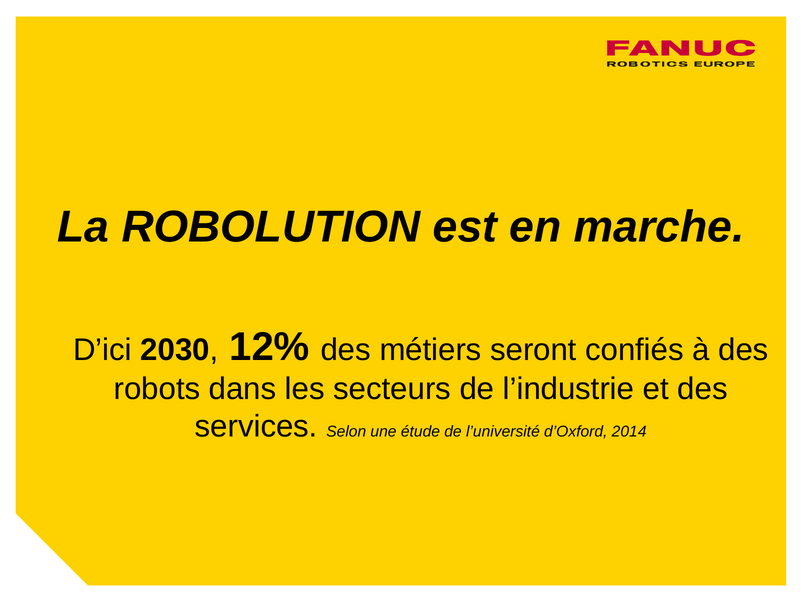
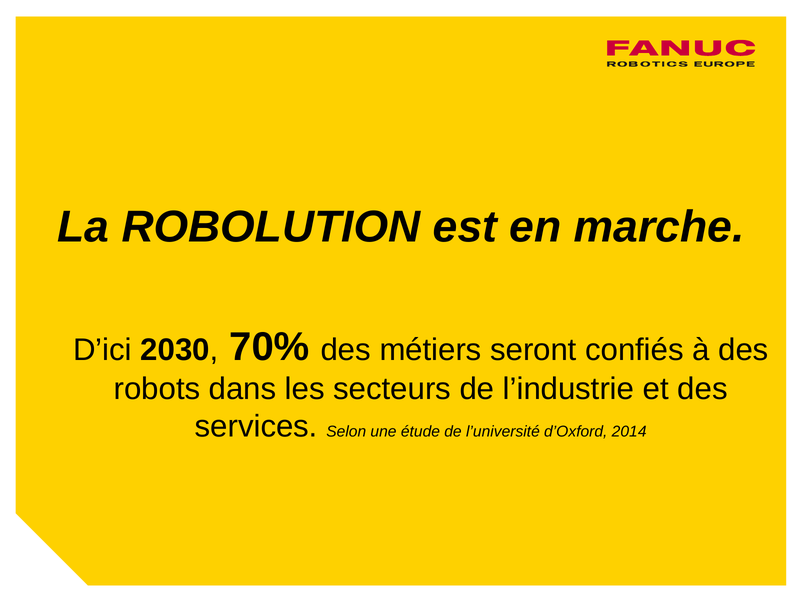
12%: 12% -> 70%
